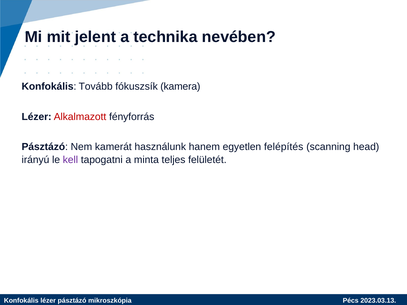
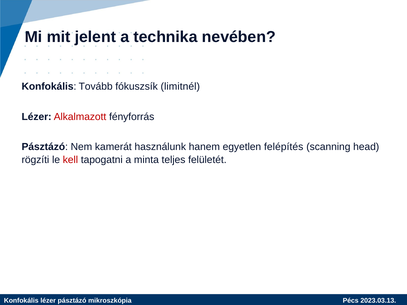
kamera: kamera -> limitnél
irányú: irányú -> rögzíti
kell colour: purple -> red
